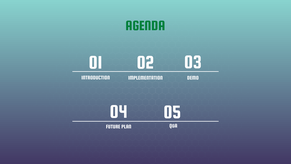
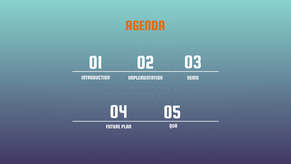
AGENDA colour: green -> orange
